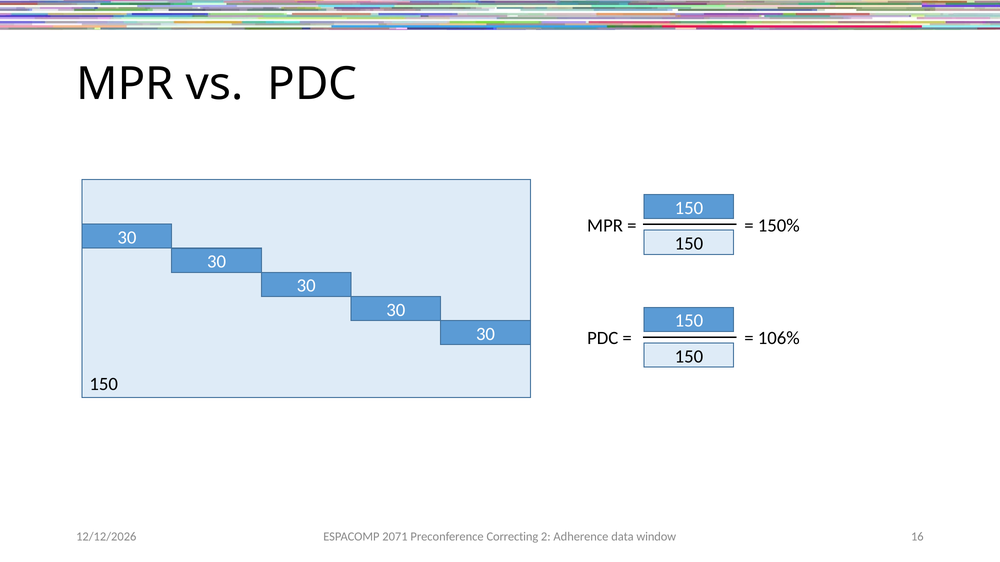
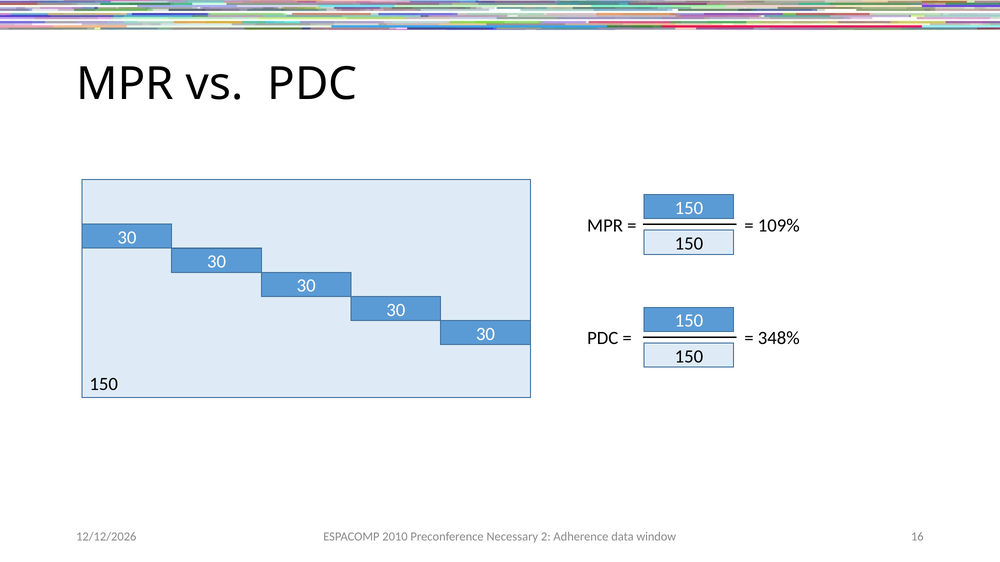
150%: 150% -> 109%
106%: 106% -> 348%
2071: 2071 -> 2010
Correcting: Correcting -> Necessary
